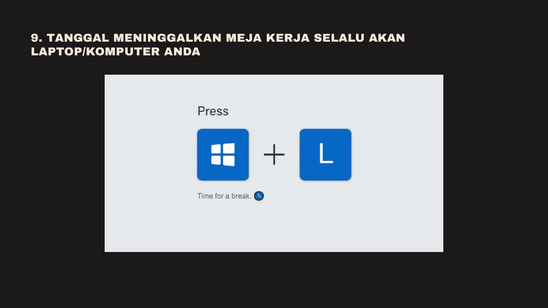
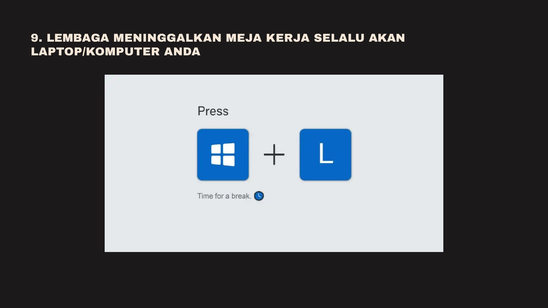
TANGGAL: TANGGAL -> LEMBAGA
